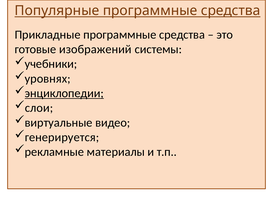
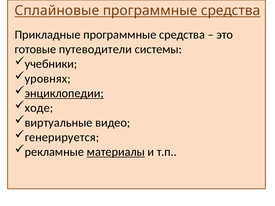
Популярные: Популярные -> Сплайновые
изображений: изображений -> путеводители
слои: слои -> ходе
материалы underline: none -> present
